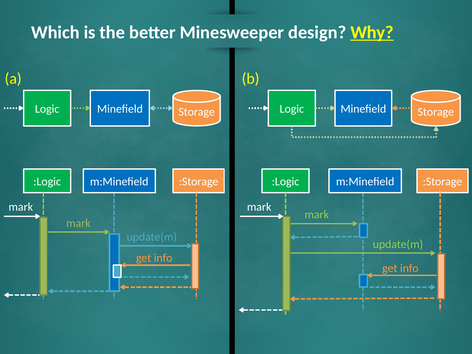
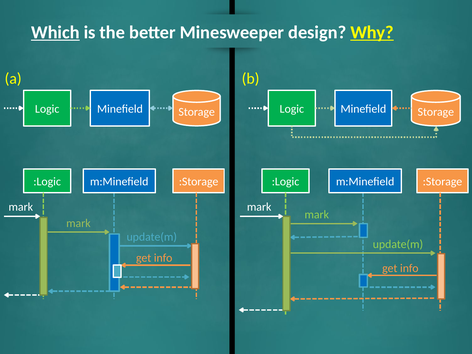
Which underline: none -> present
